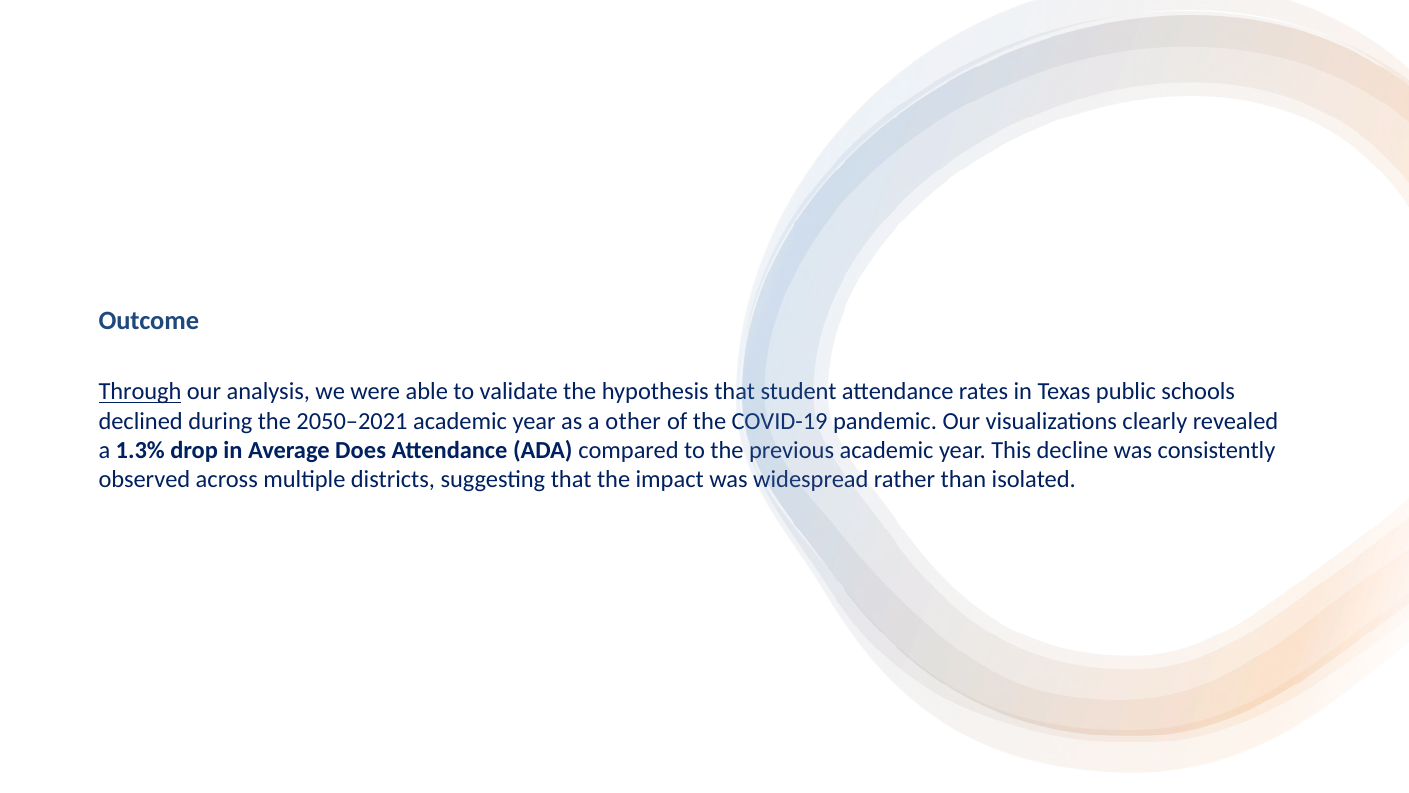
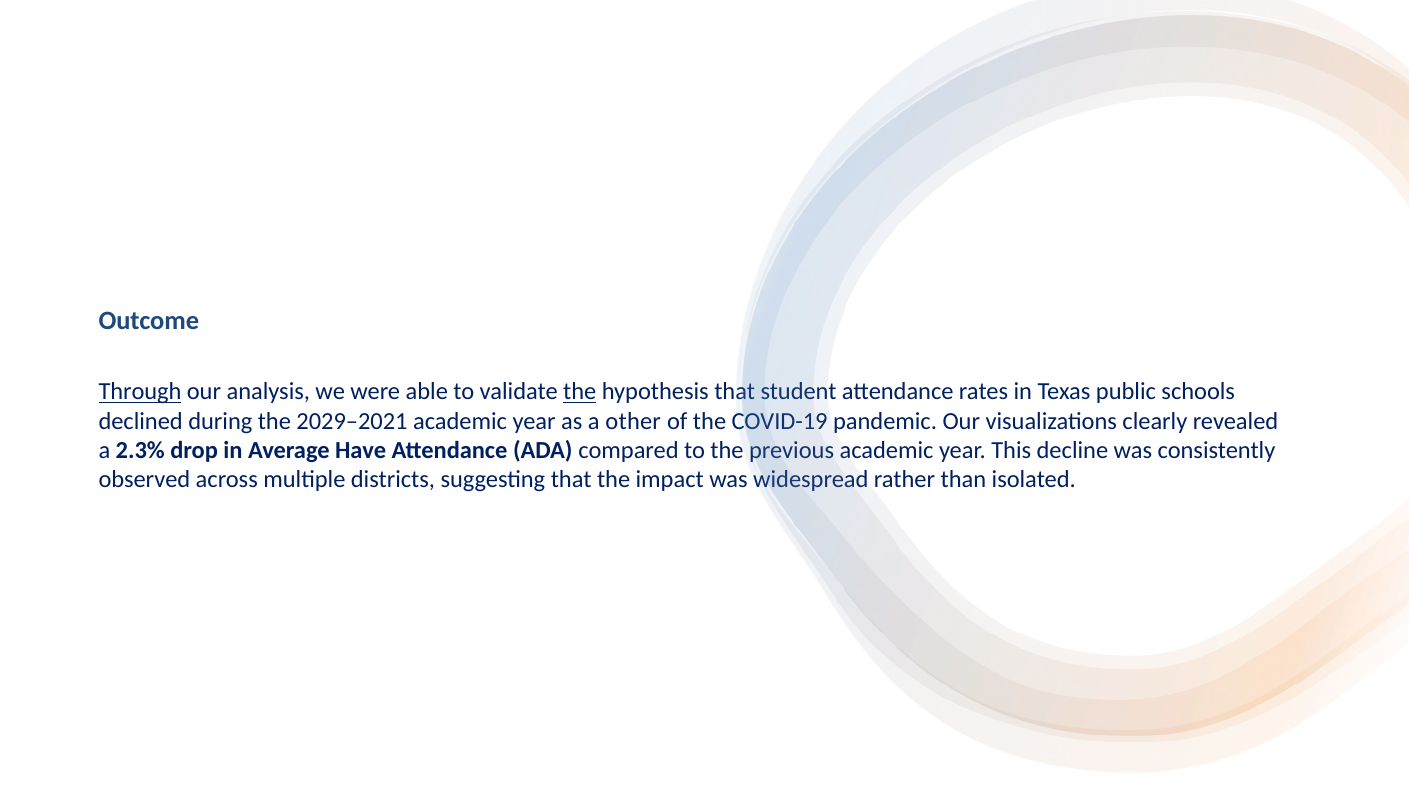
the at (580, 392) underline: none -> present
2050–2021: 2050–2021 -> 2029–2021
1.3%: 1.3% -> 2.3%
Does: Does -> Have
